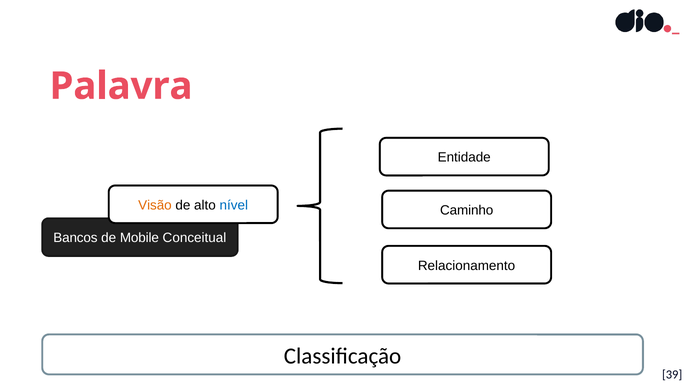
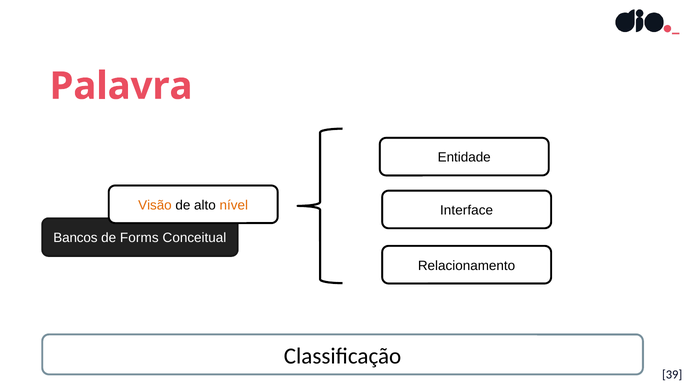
nível colour: blue -> orange
Caminho: Caminho -> Interface
Mobile: Mobile -> Forms
